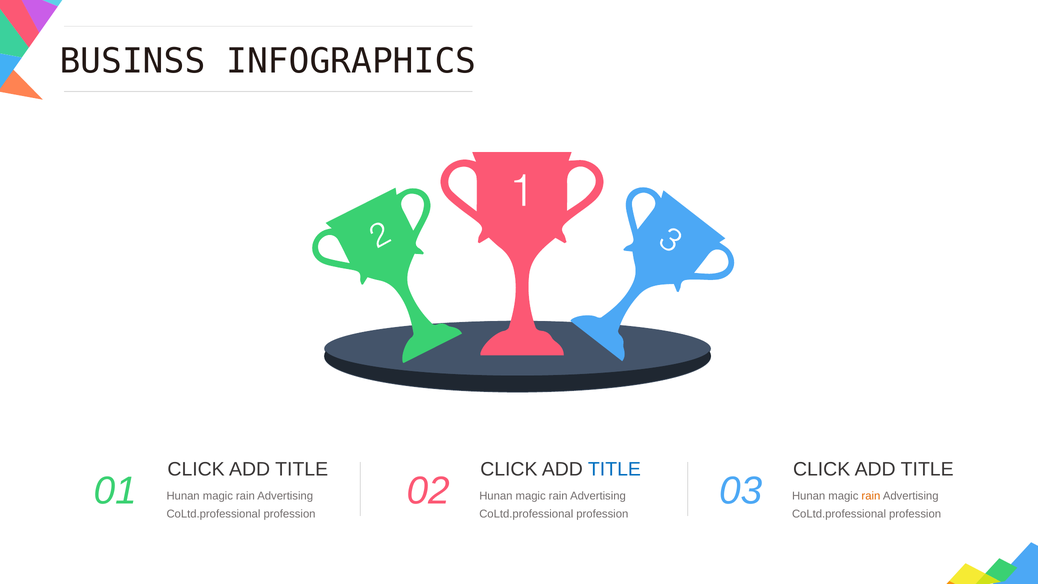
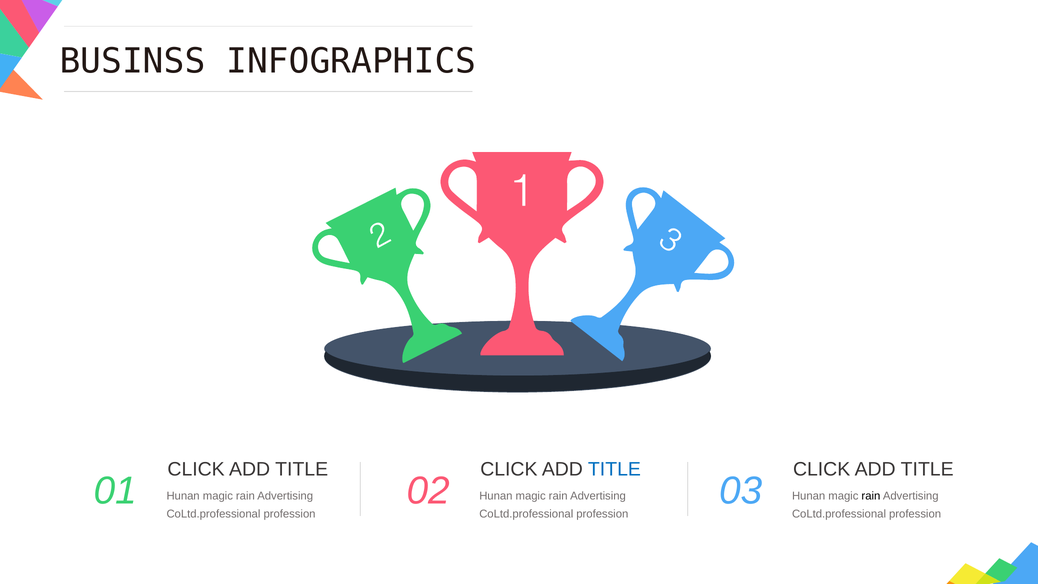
rain at (871, 496) colour: orange -> black
